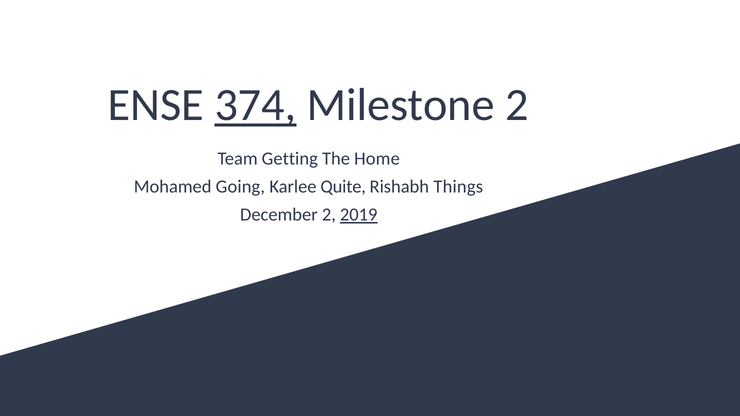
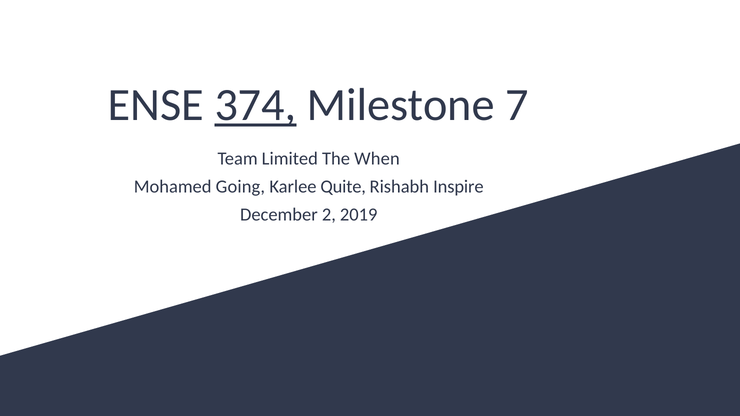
Milestone 2: 2 -> 7
Getting: Getting -> Limited
Home: Home -> When
Things: Things -> Inspire
2019 underline: present -> none
